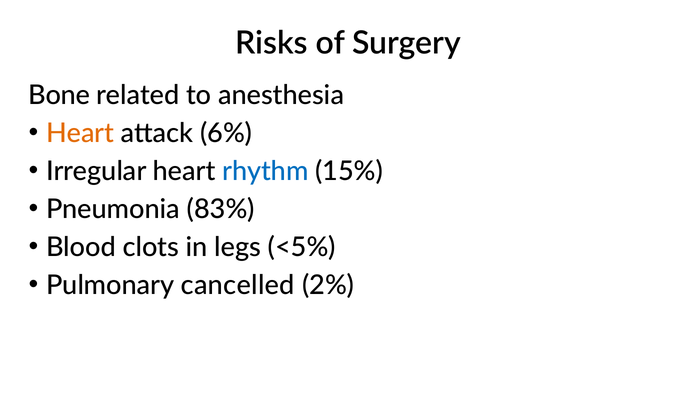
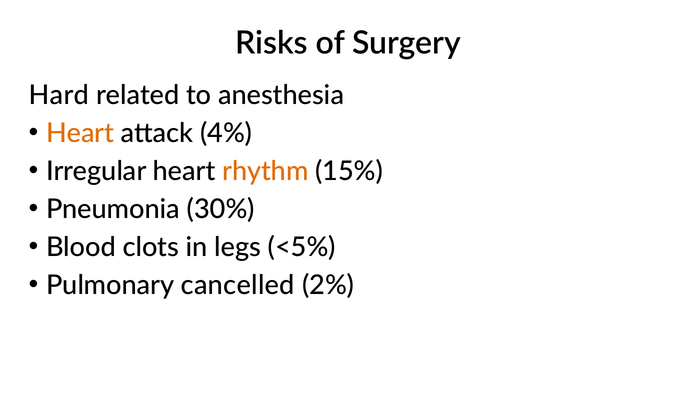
Bone: Bone -> Hard
6%: 6% -> 4%
rhythm colour: blue -> orange
83%: 83% -> 30%
